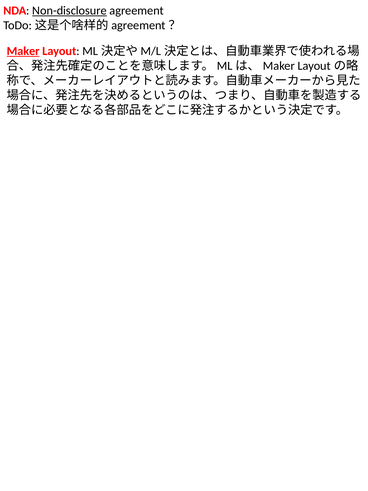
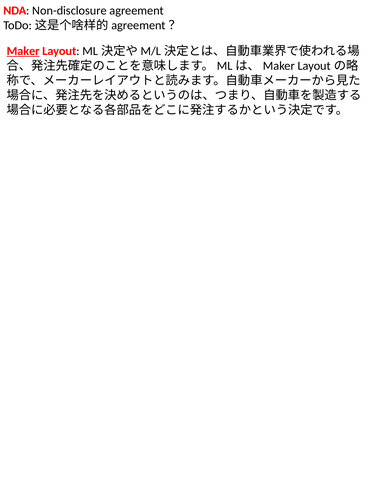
Non-disclosure underline: present -> none
